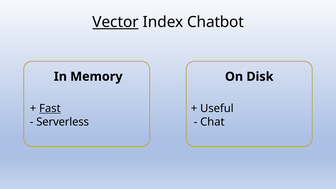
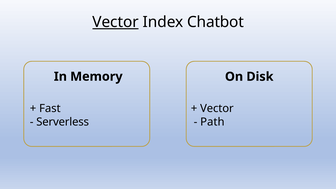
Fast underline: present -> none
Useful at (217, 108): Useful -> Vector
Chat: Chat -> Path
